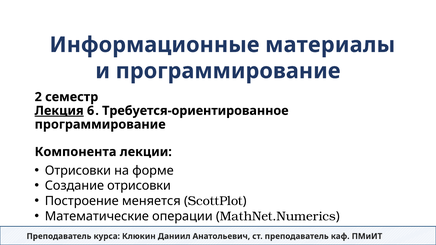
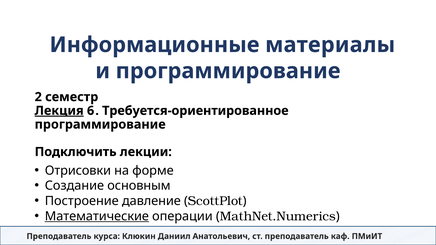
Компонента: Компонента -> Подключить
Создание отрисовки: отрисовки -> основным
меняется: меняется -> давление
Математические underline: none -> present
